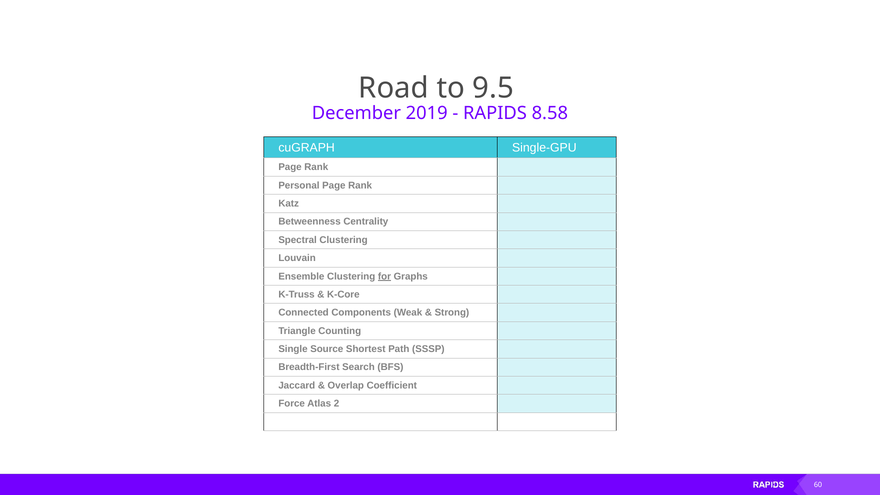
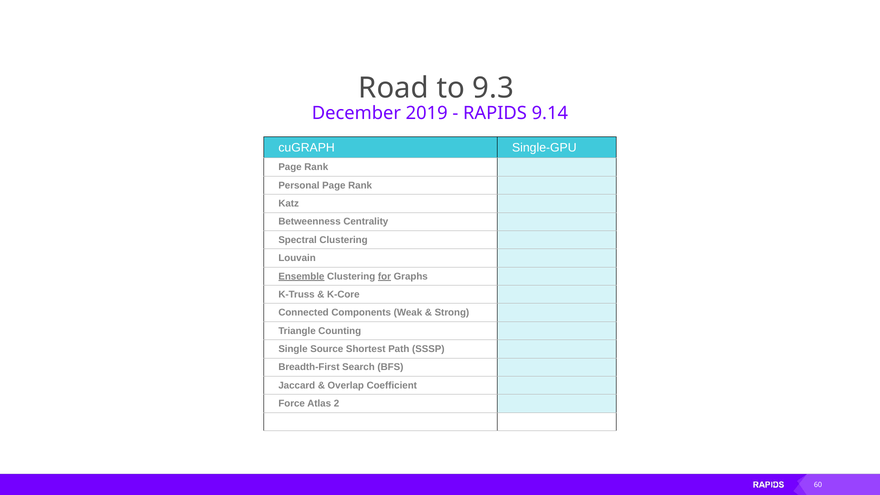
9.5: 9.5 -> 9.3
8.58: 8.58 -> 9.14
Ensemble underline: none -> present
